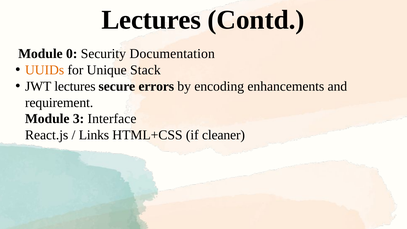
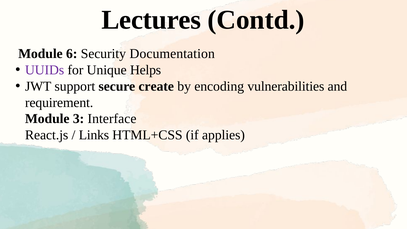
0: 0 -> 6
UUIDs colour: orange -> purple
Stack: Stack -> Helps
JWT lectures: lectures -> support
errors: errors -> create
enhancements: enhancements -> vulnerabilities
cleaner: cleaner -> applies
